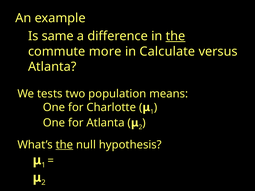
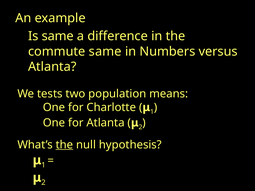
the at (176, 36) underline: present -> none
commute more: more -> same
Calculate: Calculate -> Numbers
